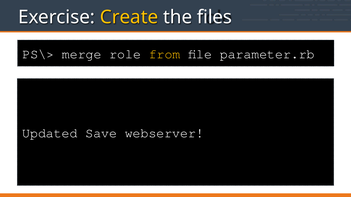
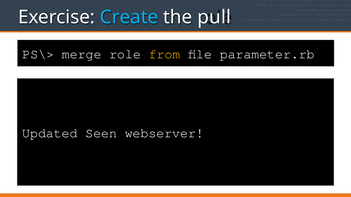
Create colour: yellow -> light blue
files: files -> pull
Save: Save -> Seen
